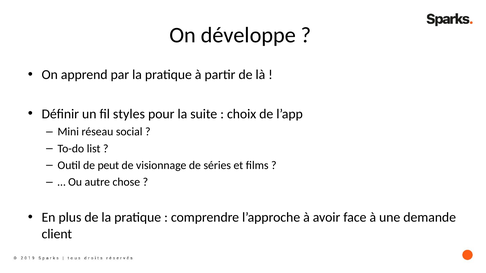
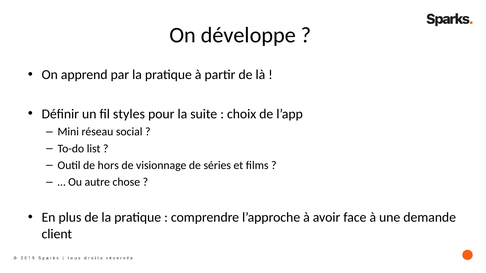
peut: peut -> hors
